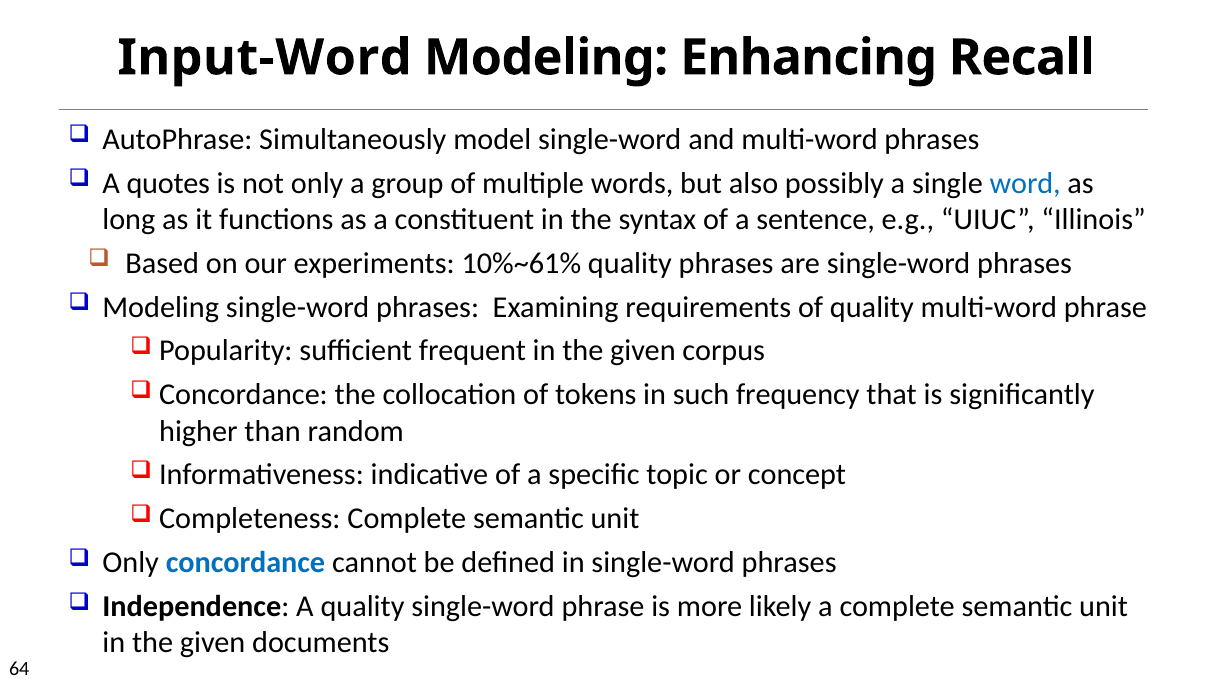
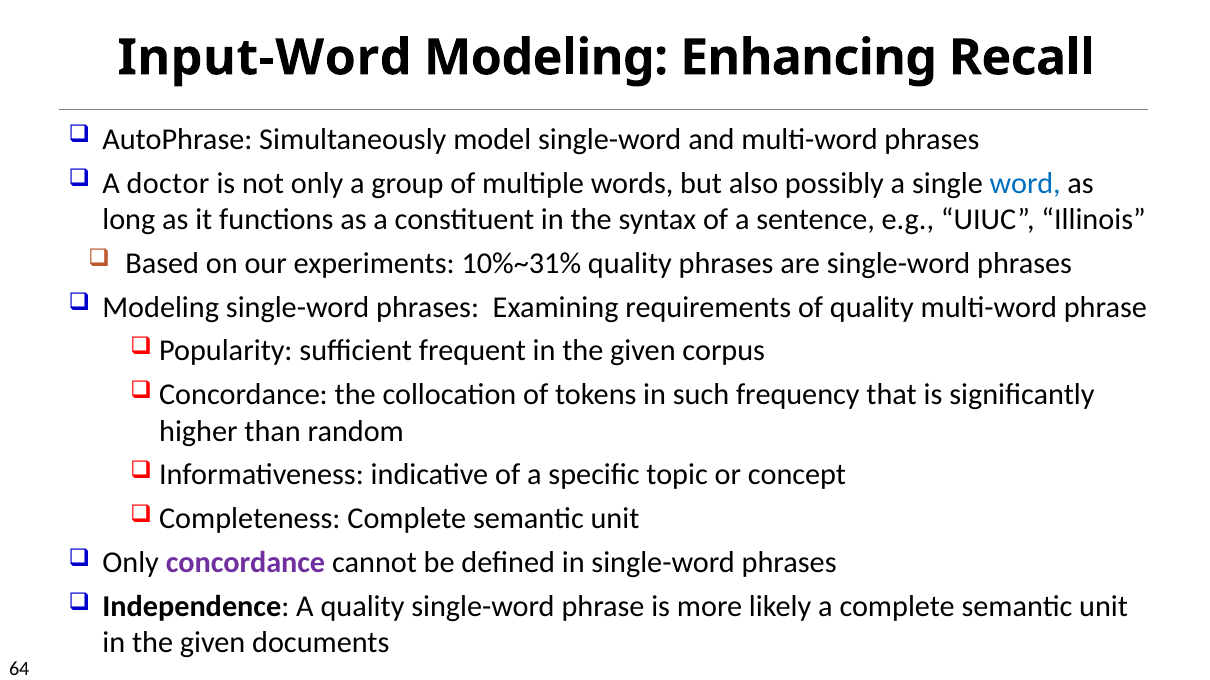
quotes: quotes -> doctor
10%~61%: 10%~61% -> 10%~31%
concordance at (246, 563) colour: blue -> purple
